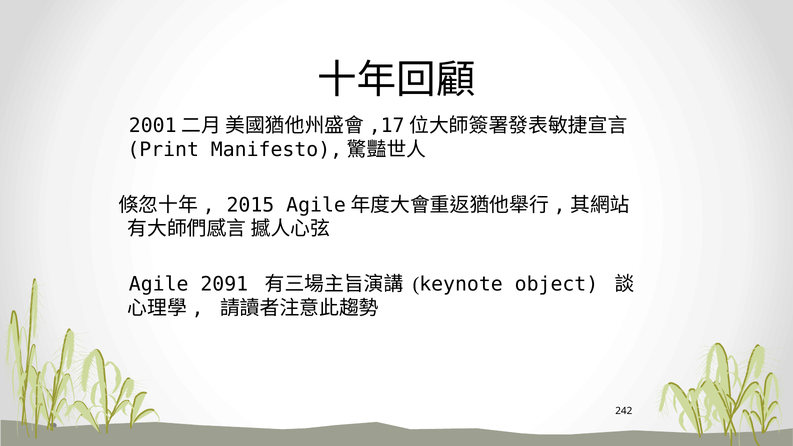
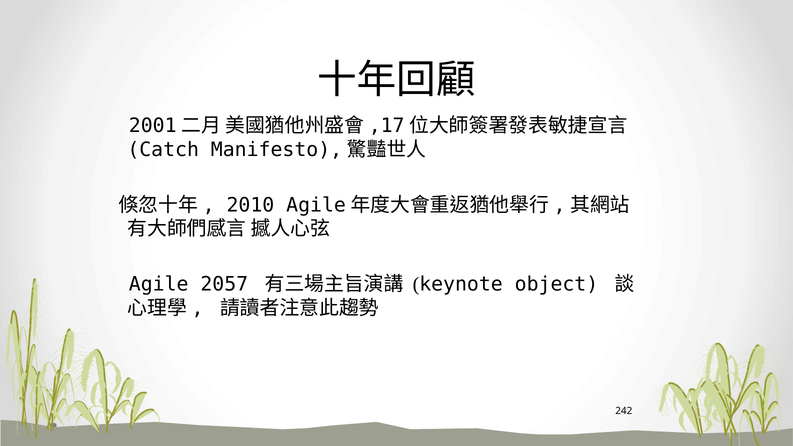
Print: Print -> Catch
2015: 2015 -> 2010
2091: 2091 -> 2057
